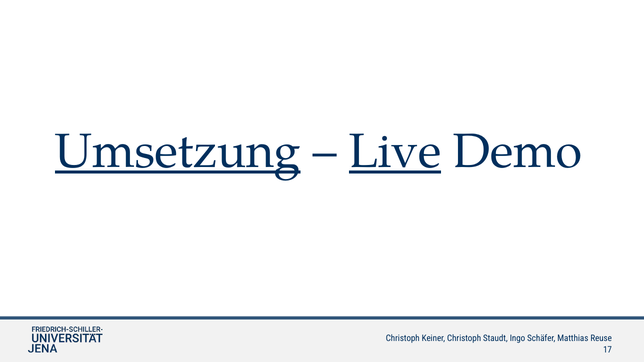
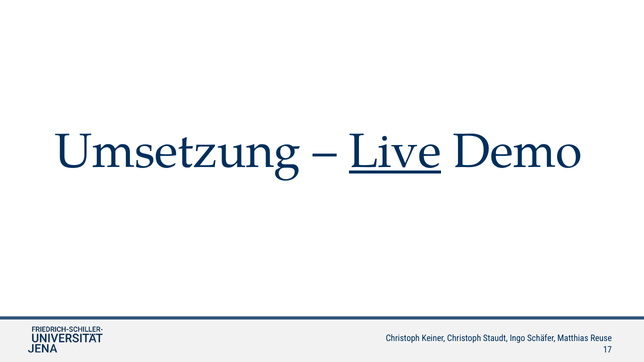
Umsetzung underline: present -> none
